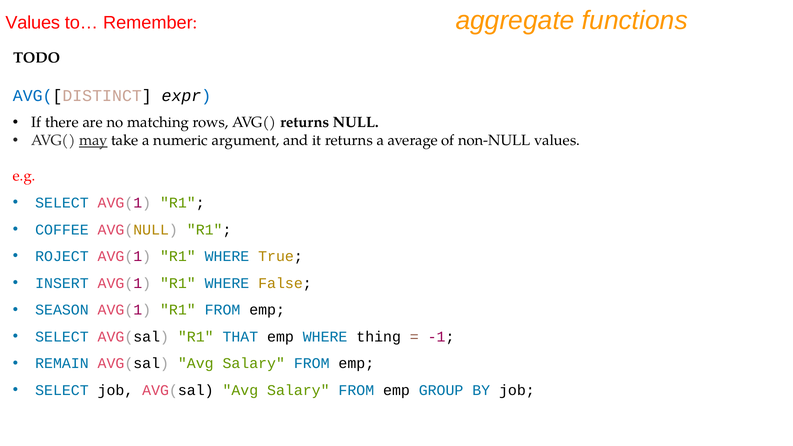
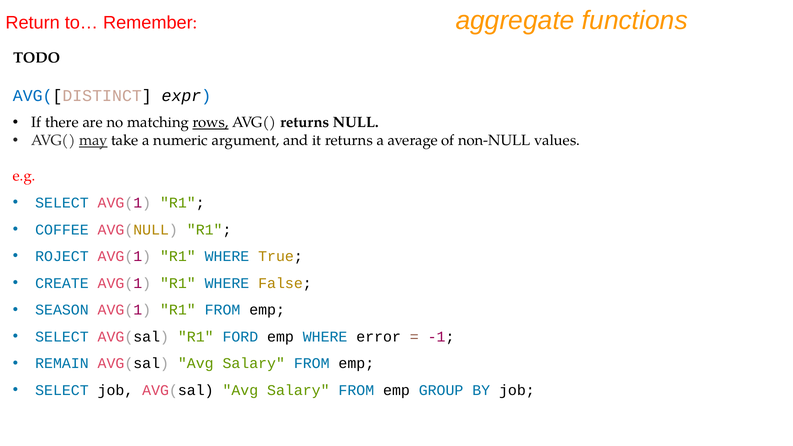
Values at (33, 23): Values -> Return
rows underline: none -> present
INSERT: INSERT -> CREATE
THAT: THAT -> FORD
thing: thing -> error
